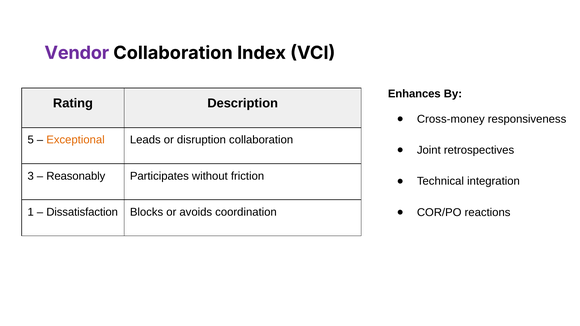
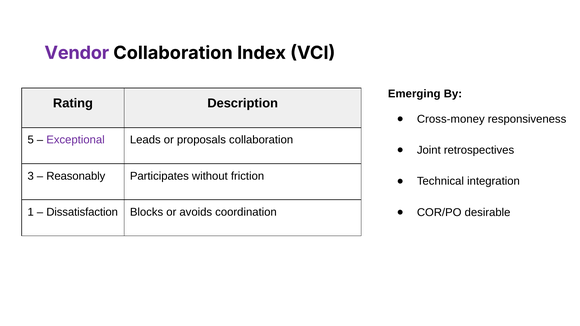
Enhances: Enhances -> Emerging
Exceptional colour: orange -> purple
disruption: disruption -> proposals
reactions: reactions -> desirable
